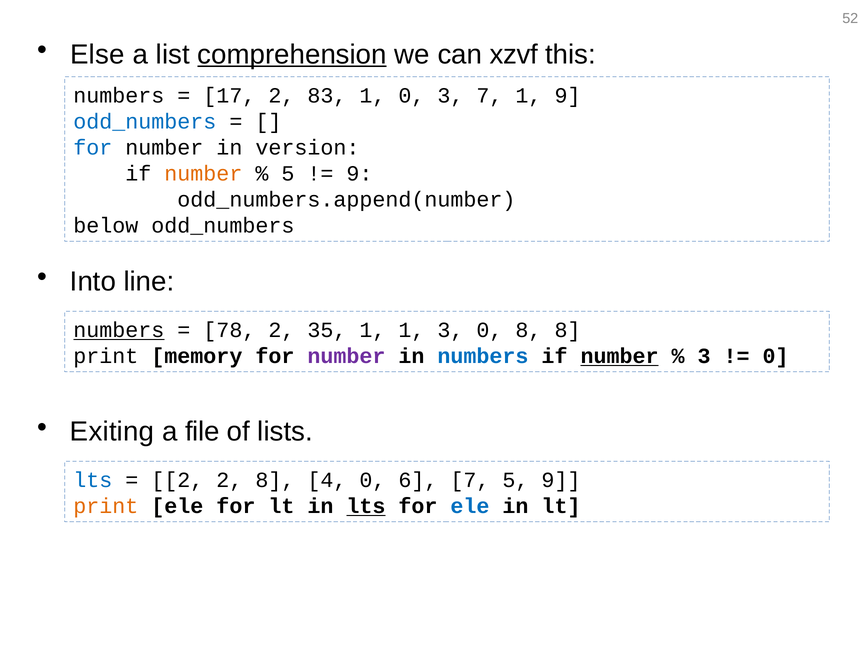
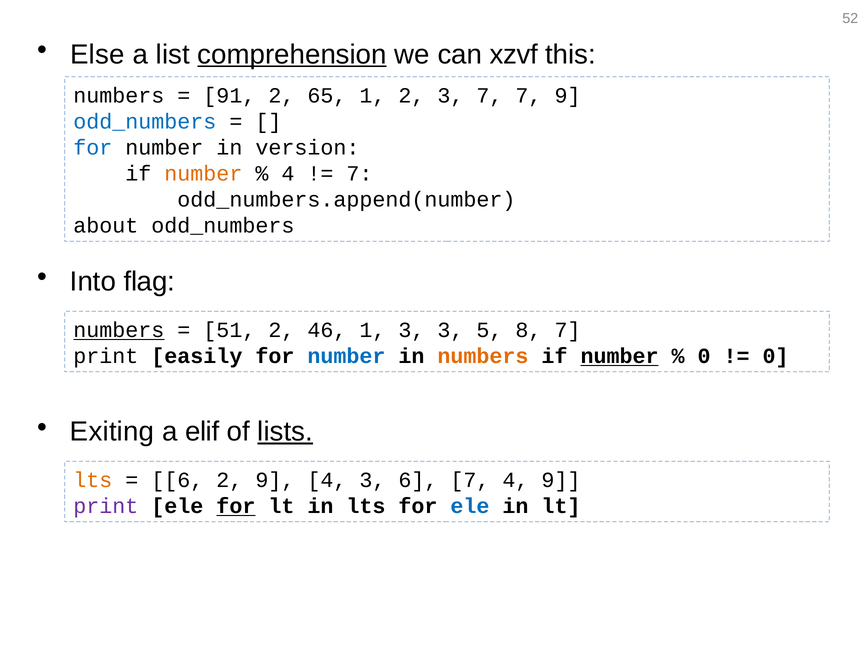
17: 17 -> 91
83: 83 -> 65
1 0: 0 -> 2
7 1: 1 -> 7
5 at (288, 174): 5 -> 4
9 at (359, 174): 9 -> 7
below: below -> about
line: line -> flag
78: 78 -> 51
35: 35 -> 46
1 1: 1 -> 3
3 0: 0 -> 5
8 8: 8 -> 7
memory: memory -> easily
number at (346, 356) colour: purple -> blue
numbers at (483, 356) colour: blue -> orange
3 at (704, 356): 3 -> 0
file: file -> elif
lists underline: none -> present
lts at (93, 480) colour: blue -> orange
2 at (177, 480): 2 -> 6
2 8: 8 -> 9
4 0: 0 -> 3
7 5: 5 -> 4
print at (106, 506) colour: orange -> purple
for at (236, 506) underline: none -> present
lts at (366, 506) underline: present -> none
